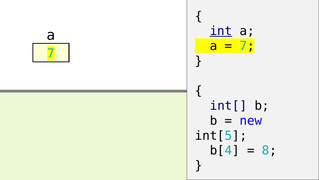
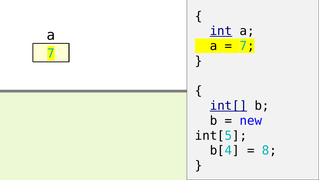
int[ underline: none -> present
